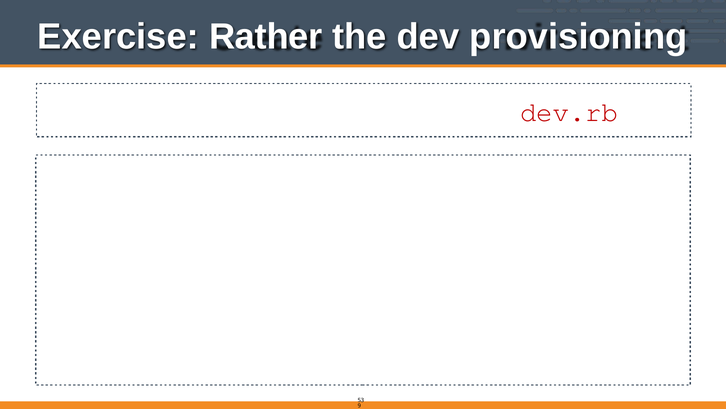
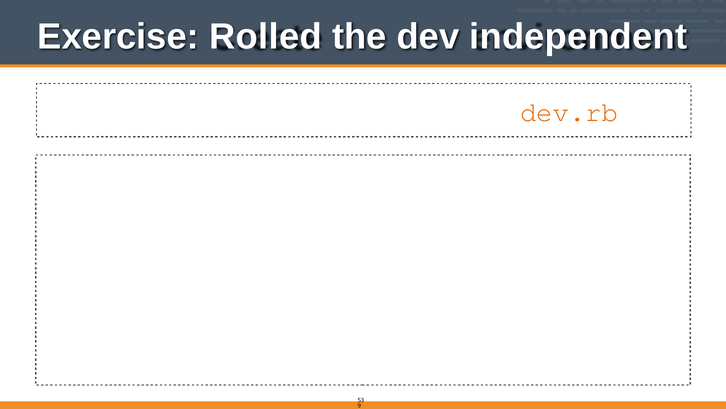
Rather: Rather -> Rolled
provisioning: provisioning -> independent
dev.rb colour: red -> orange
